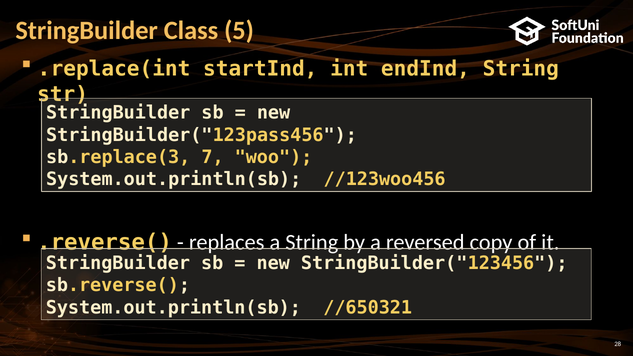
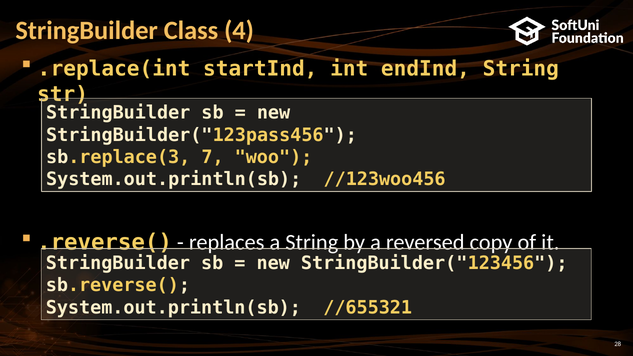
5: 5 -> 4
//650321: //650321 -> //655321
